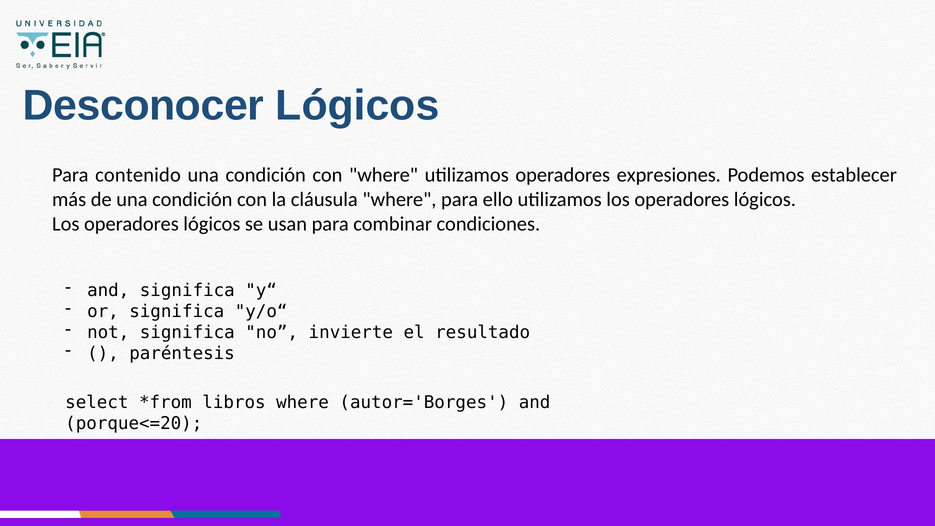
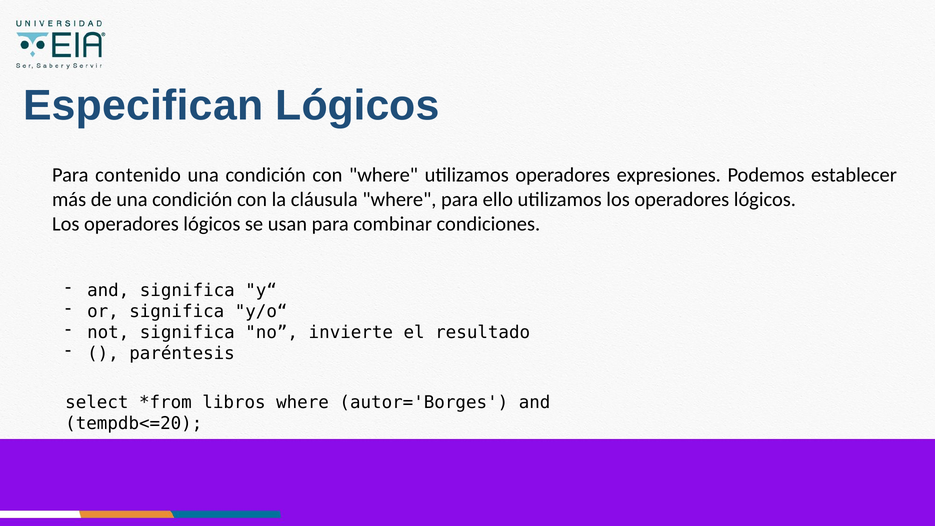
Desconocer: Desconocer -> Especifican
porque<=20: porque<=20 -> tempdb<=20
